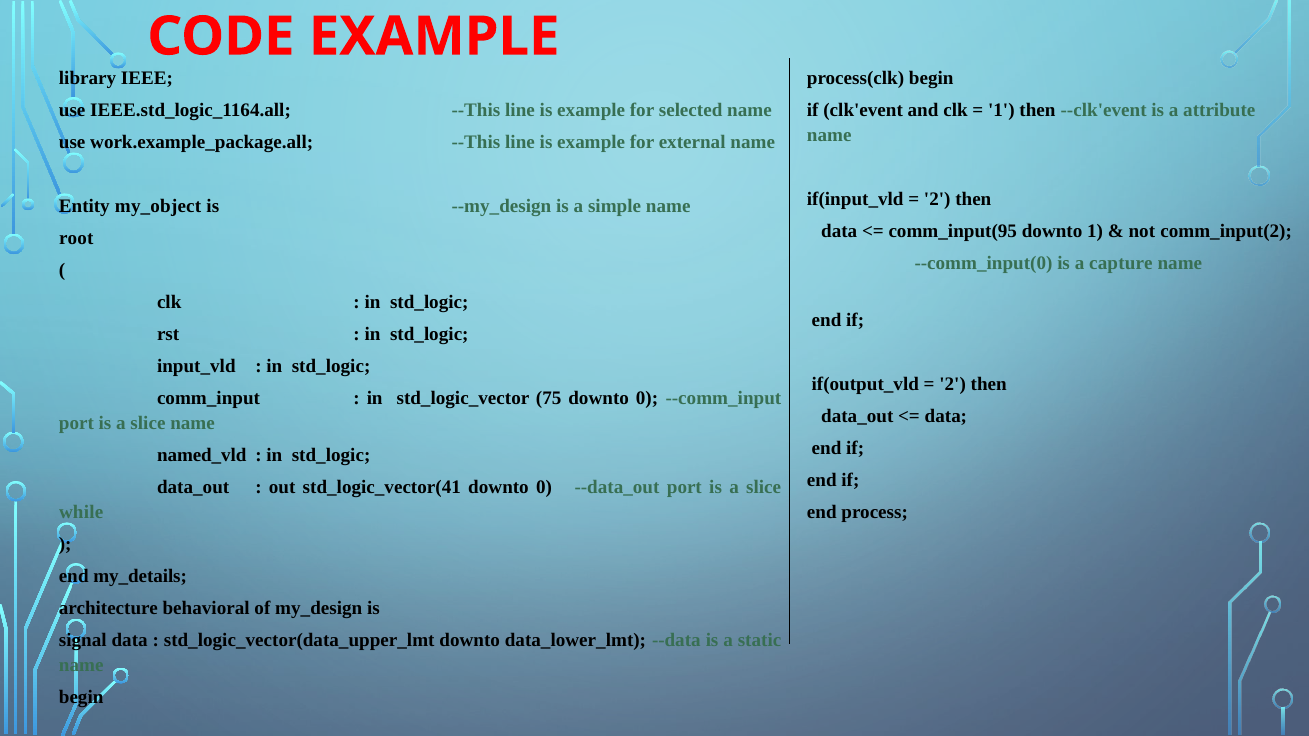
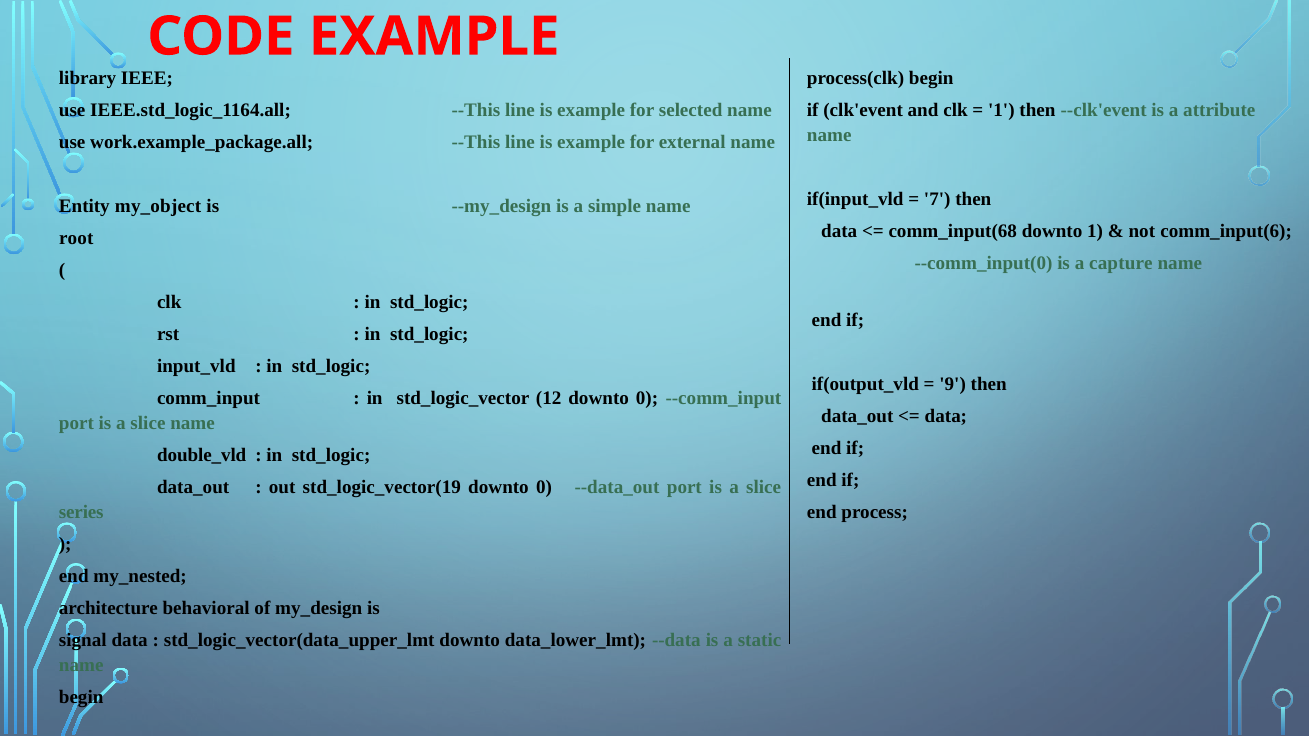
2 at (937, 199): 2 -> 7
comm_input(95: comm_input(95 -> comm_input(68
comm_input(2: comm_input(2 -> comm_input(6
2 at (953, 385): 2 -> 9
75: 75 -> 12
named_vld: named_vld -> double_vld
std_logic_vector(41: std_logic_vector(41 -> std_logic_vector(19
while: while -> series
my_details: my_details -> my_nested
